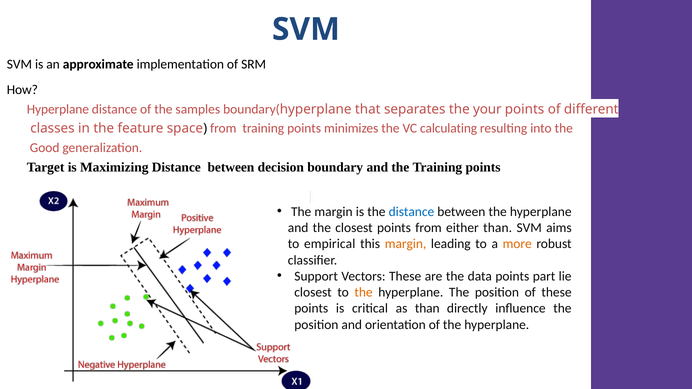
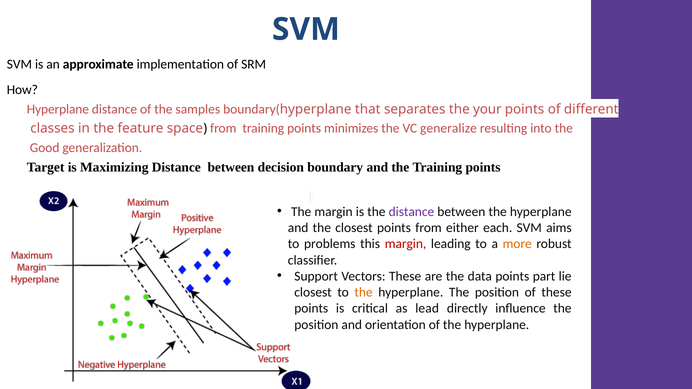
calculating: calculating -> generalize
distance at (411, 212) colour: blue -> purple
either than: than -> each
empirical: empirical -> problems
margin at (406, 244) colour: orange -> red
as than: than -> lead
